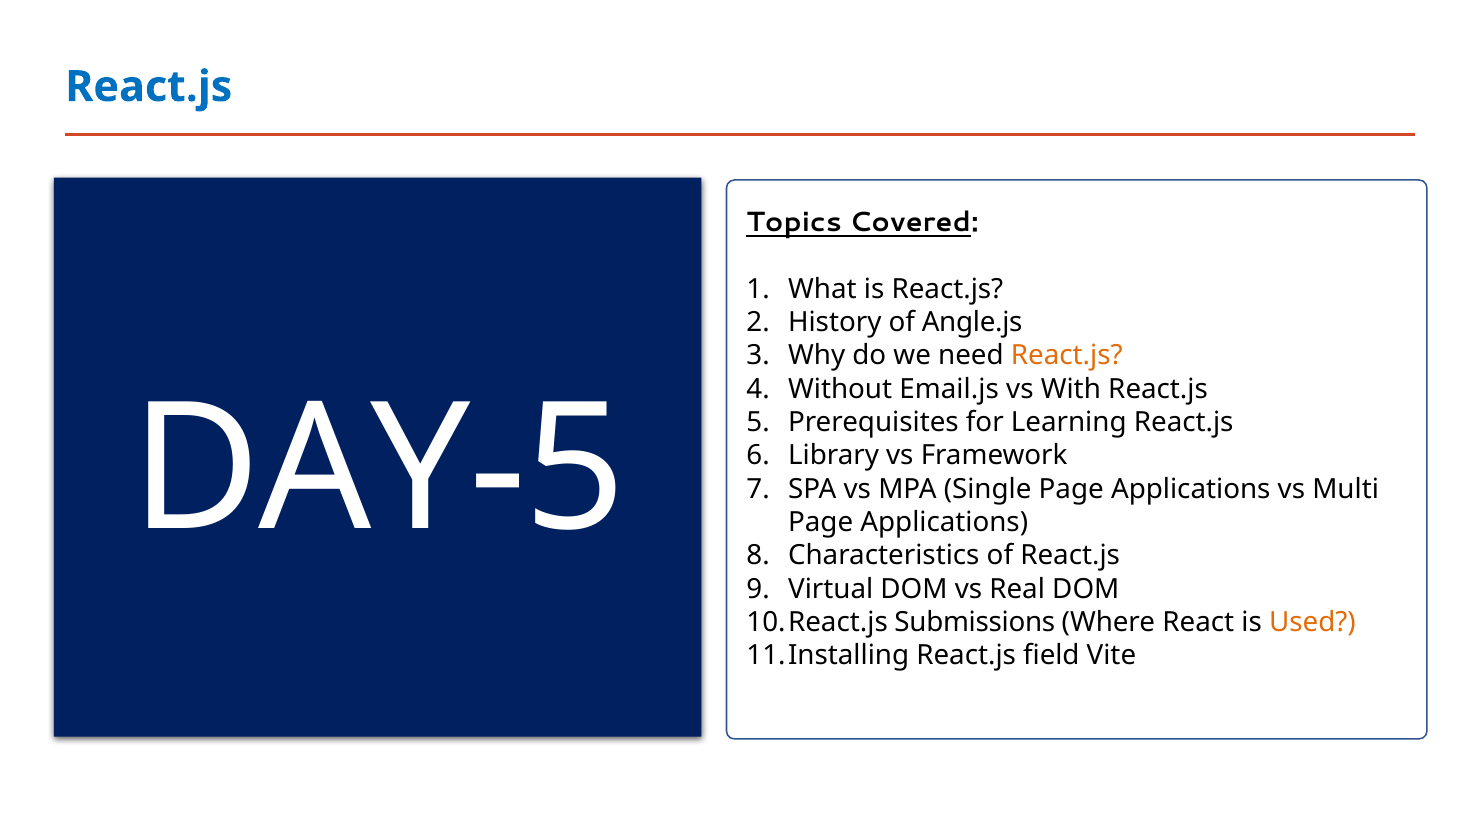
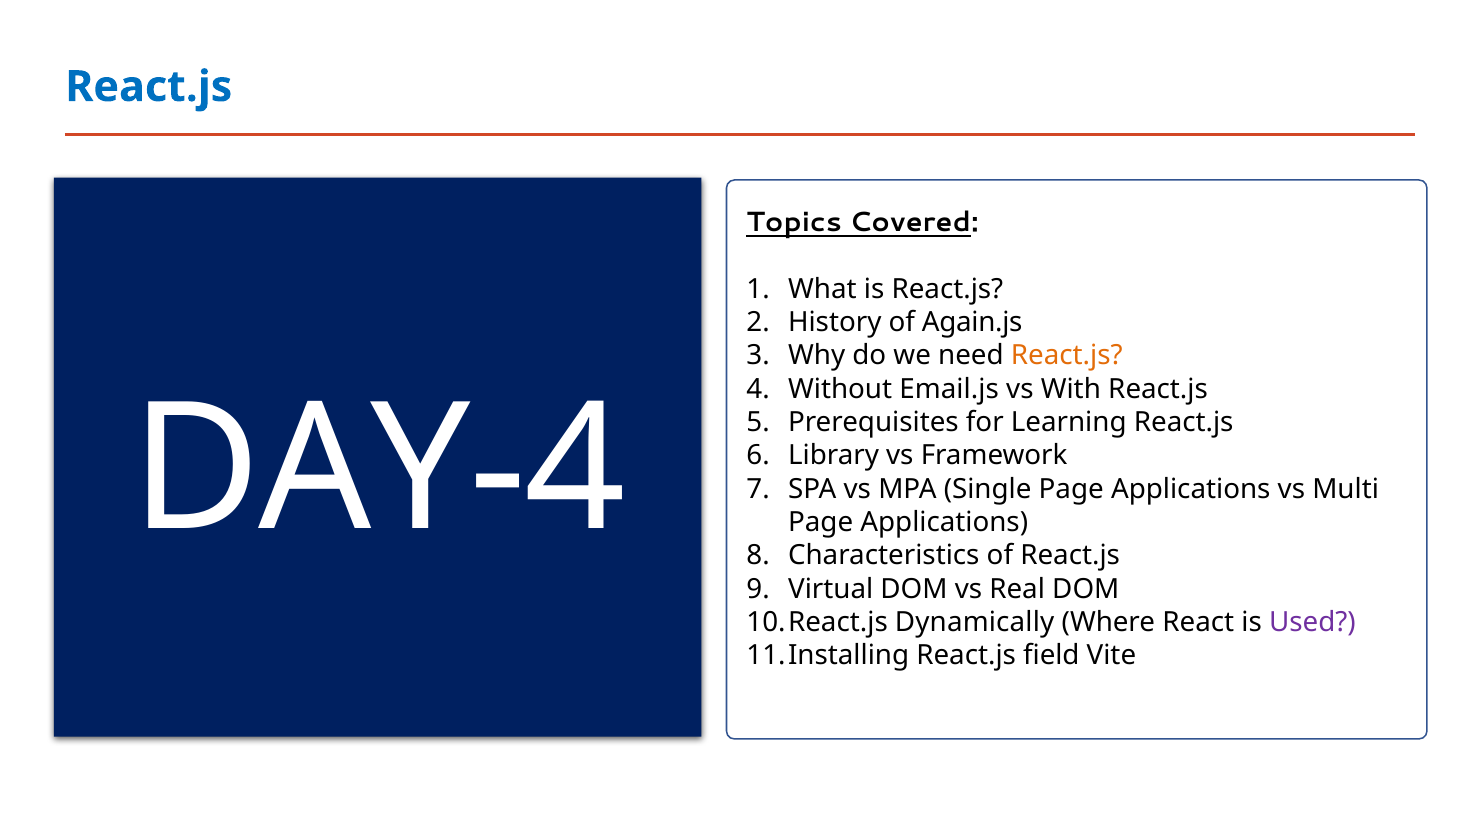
Angle.js: Angle.js -> Again.js
DAY-5: DAY-5 -> DAY-4
Submissions: Submissions -> Dynamically
Used colour: orange -> purple
